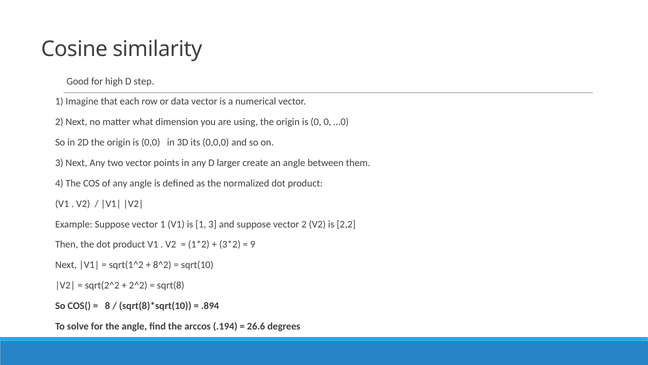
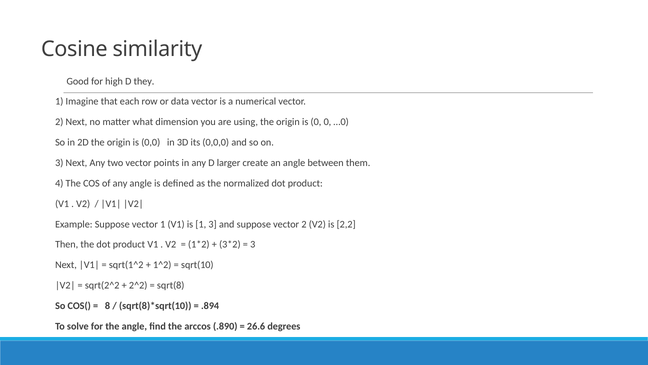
step: step -> they
9 at (253, 244): 9 -> 3
8^2: 8^2 -> 1^2
.194: .194 -> .890
